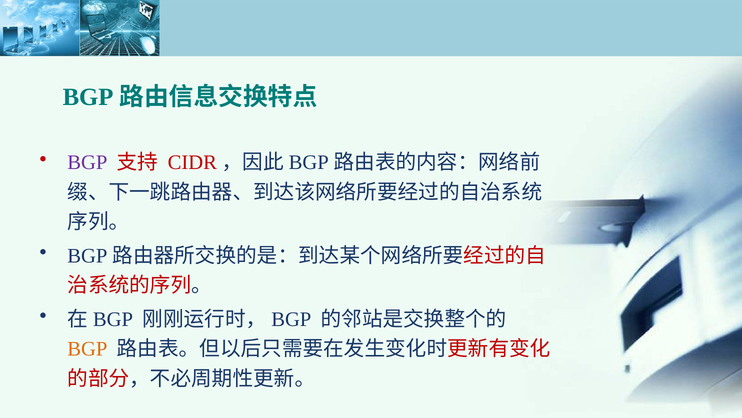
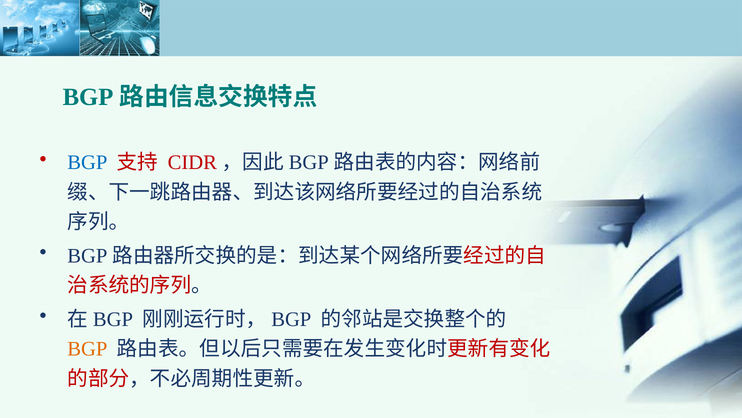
BGP at (87, 162) colour: purple -> blue
